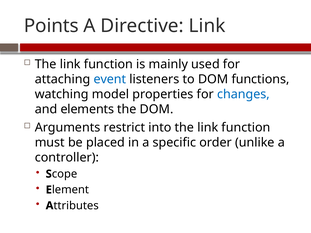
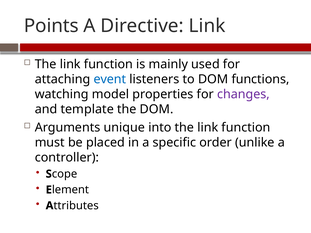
changes colour: blue -> purple
elements: elements -> template
restrict: restrict -> unique
